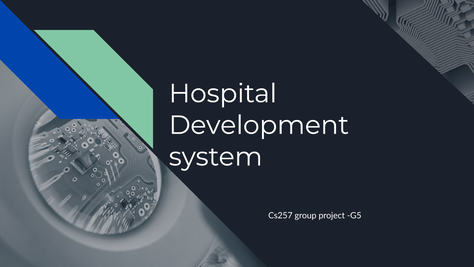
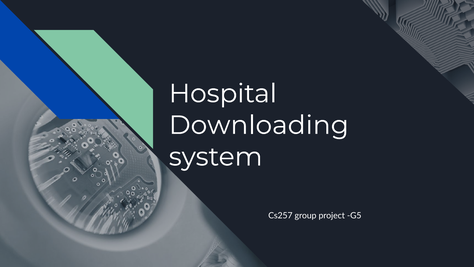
Development: Development -> Downloading
